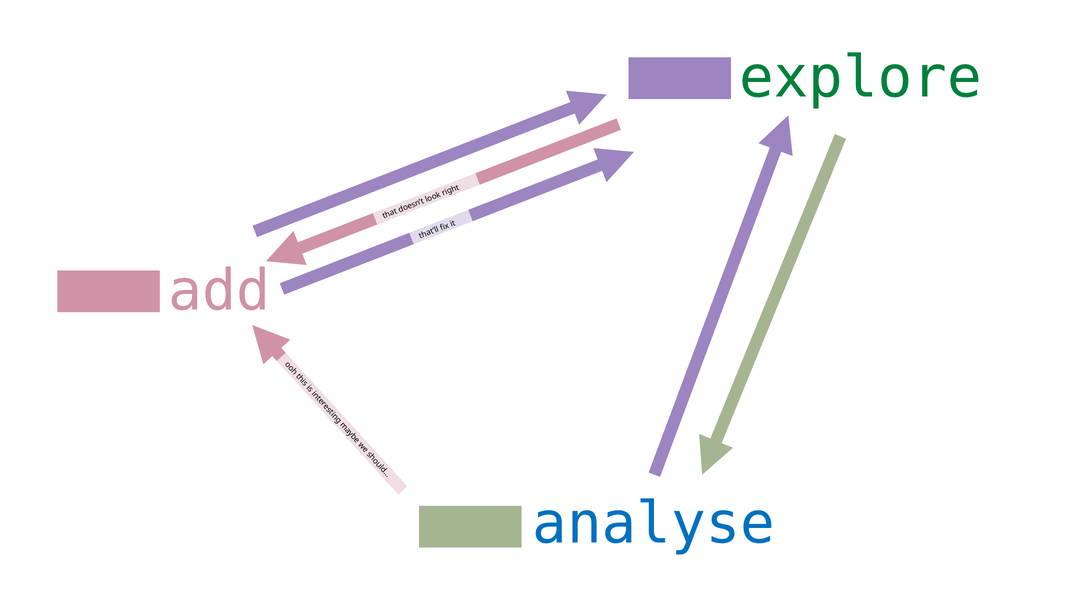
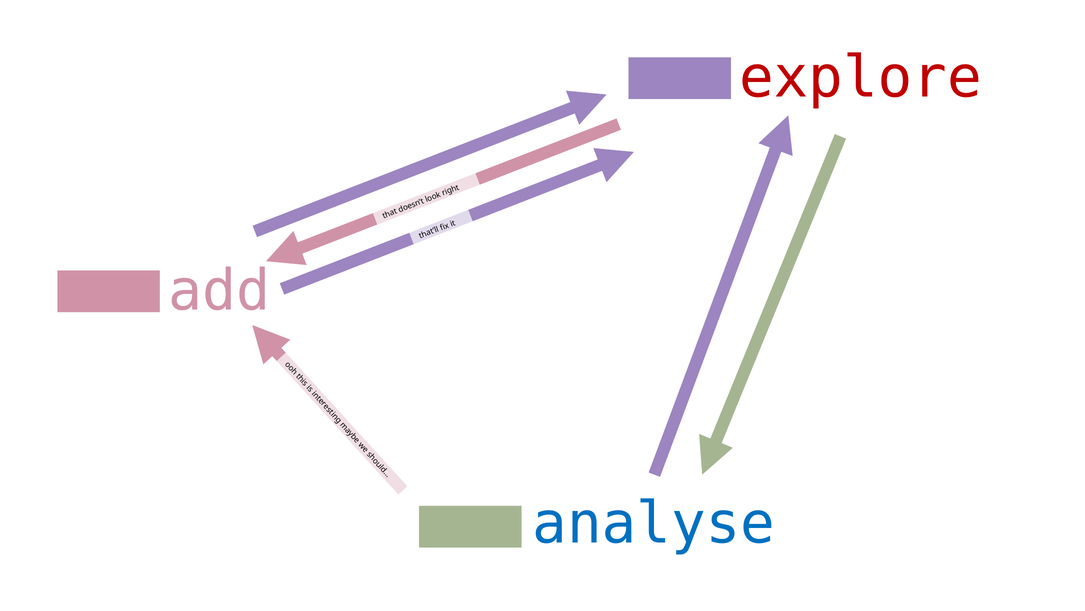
explore colour: green -> red
